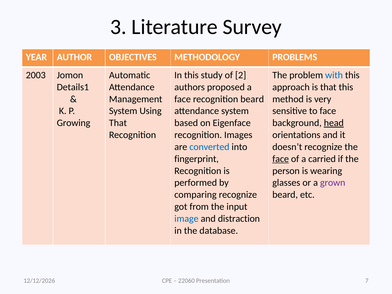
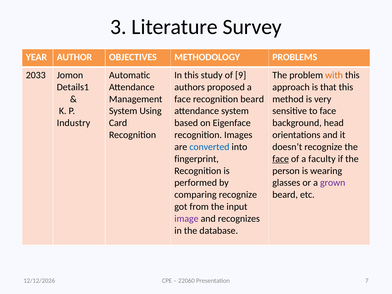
2003: 2003 -> 2033
2: 2 -> 9
with colour: blue -> orange
Growing: Growing -> Industry
That at (118, 123): That -> Card
head underline: present -> none
carried: carried -> faculty
image colour: blue -> purple
distraction: distraction -> recognizes
